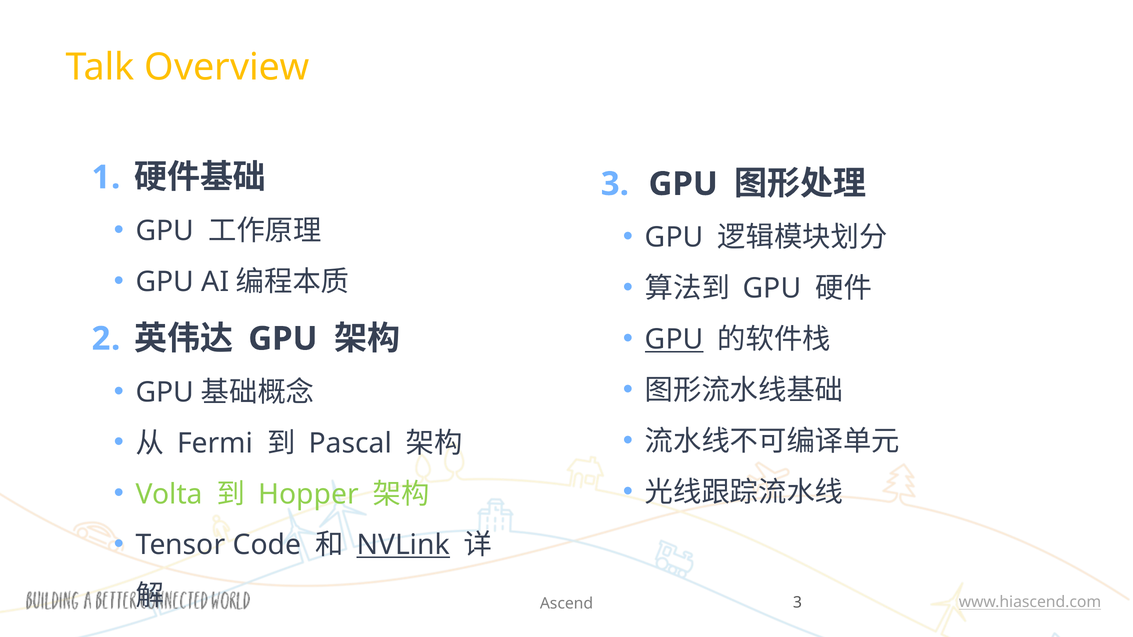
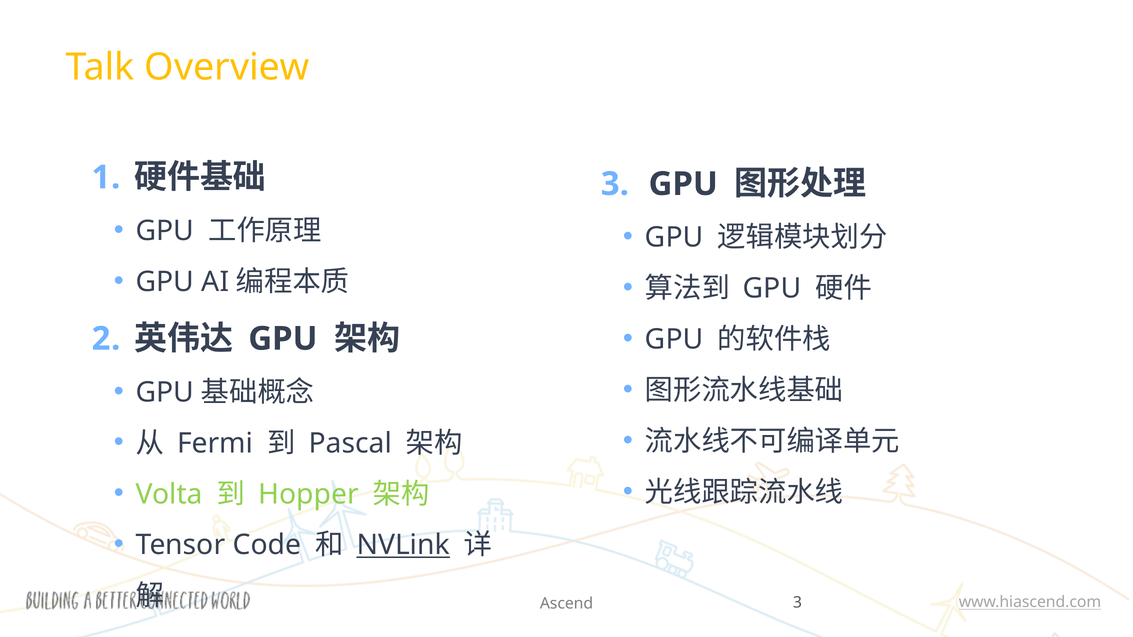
GPU at (674, 339) underline: present -> none
